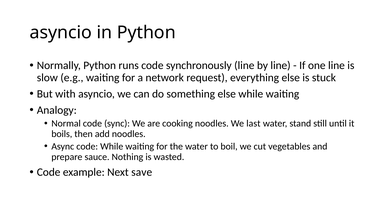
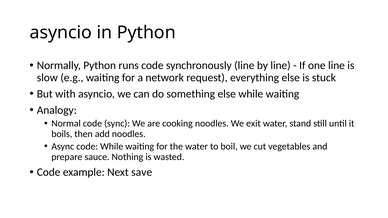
last: last -> exit
